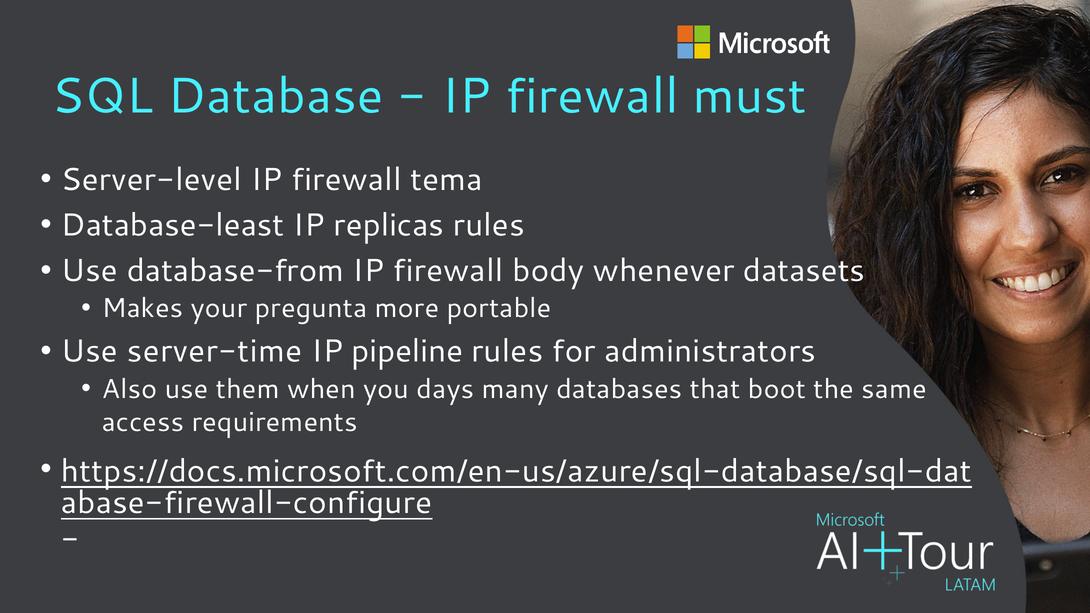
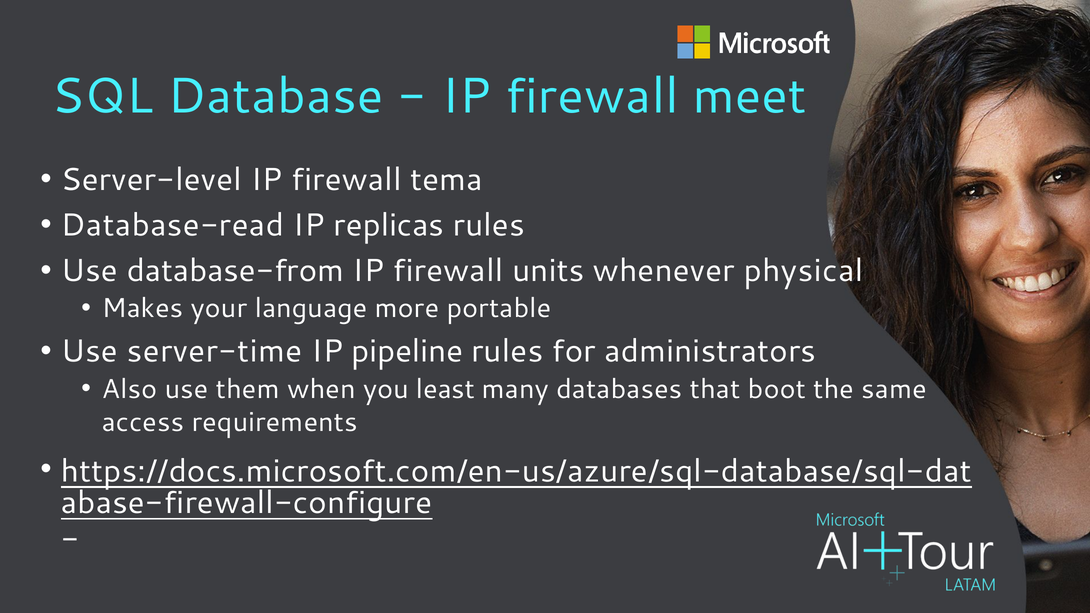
must: must -> meet
Database-least: Database-least -> Database-read
body: body -> units
datasets: datasets -> physical
pregunta: pregunta -> language
days: days -> least
